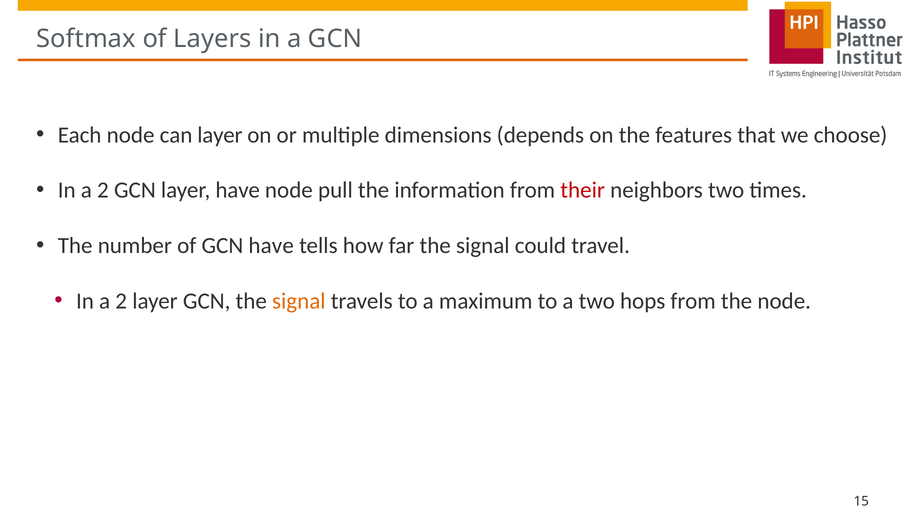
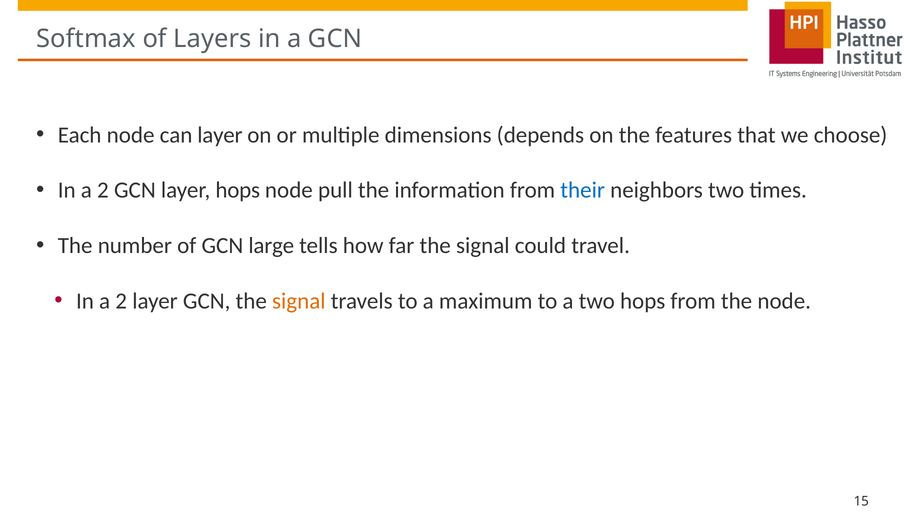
layer have: have -> hops
their colour: red -> blue
GCN have: have -> large
